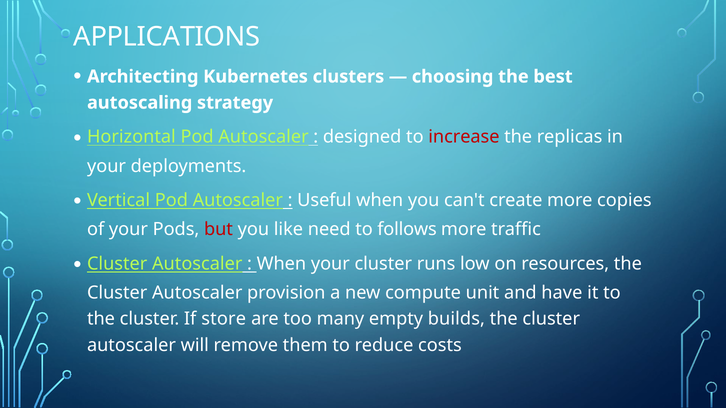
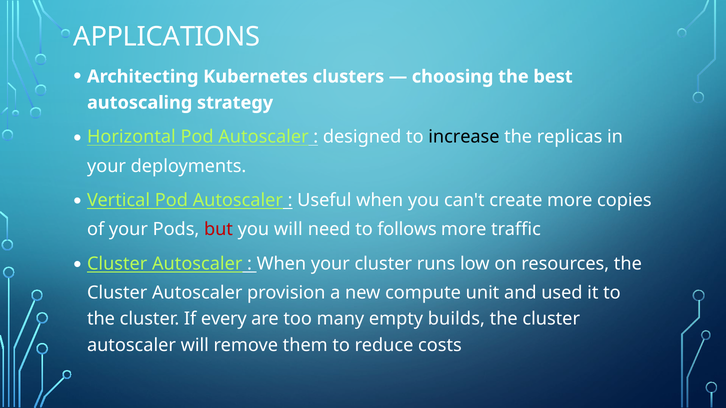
increase colour: red -> black
you like: like -> will
have: have -> used
store: store -> every
